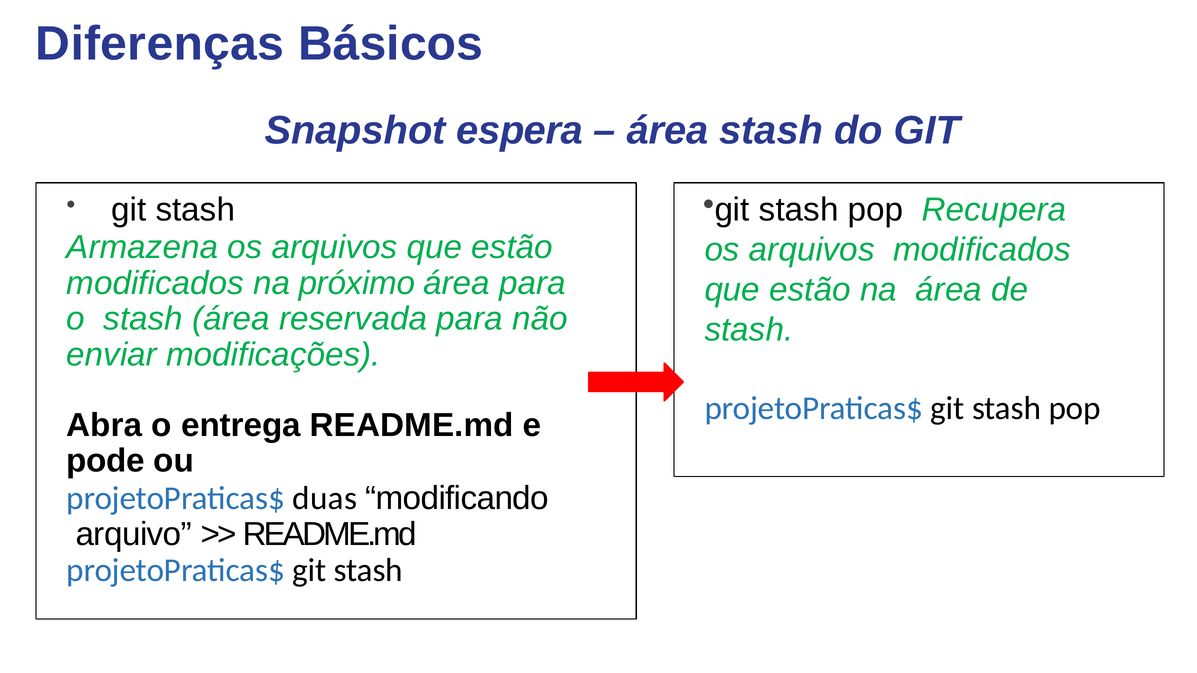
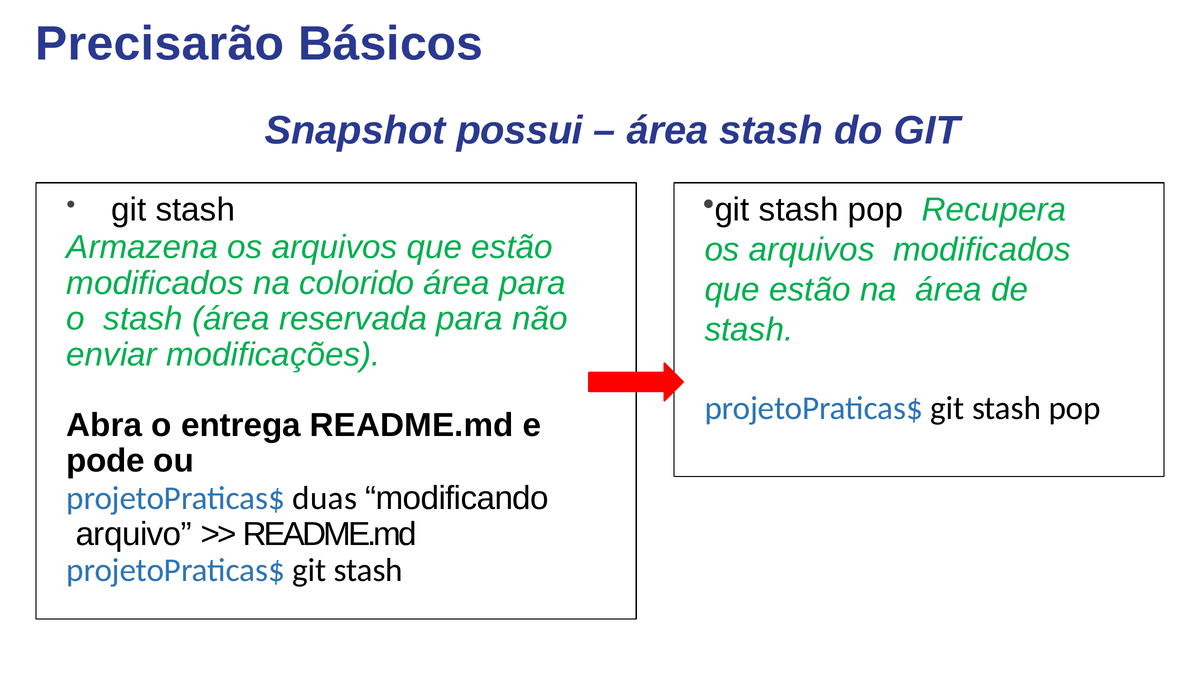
Diferenças: Diferenças -> Precisarão
espera: espera -> possui
próximo: próximo -> colorido
